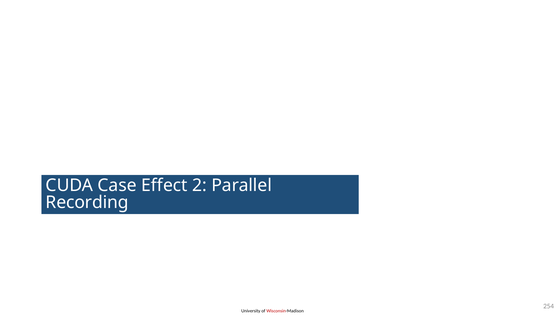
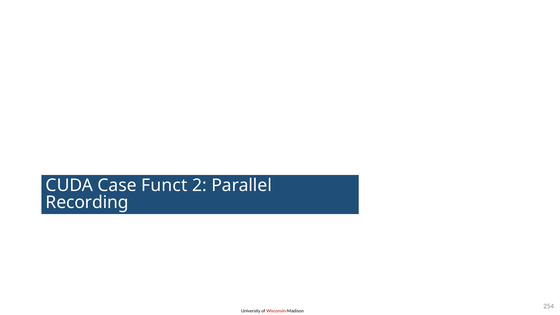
Effect: Effect -> Funct
